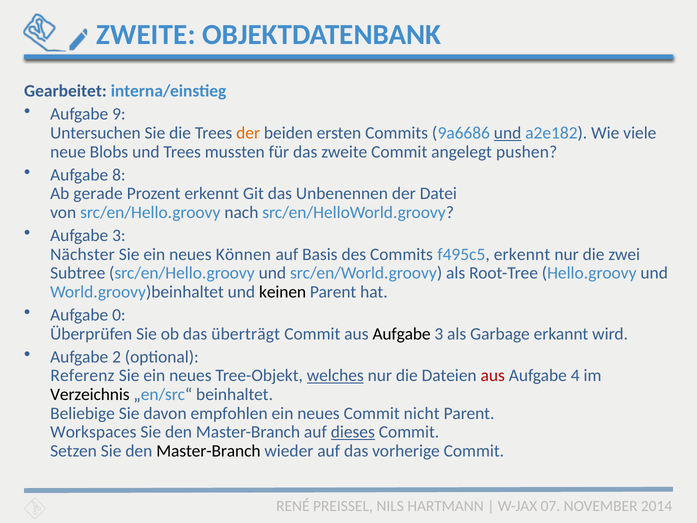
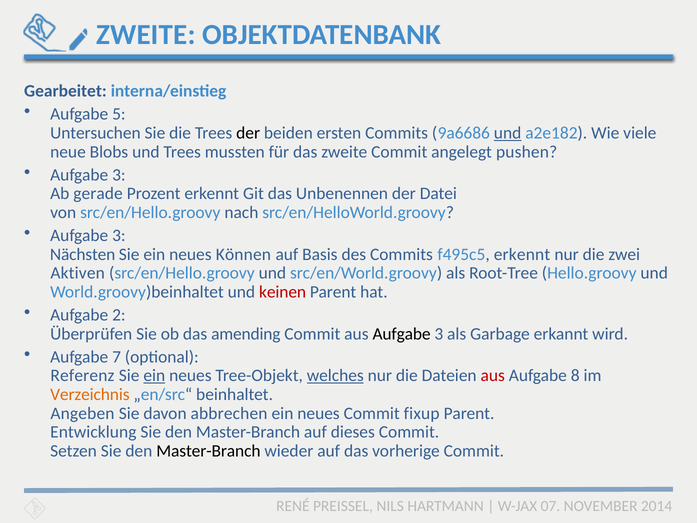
9: 9 -> 5
der at (248, 133) colour: orange -> black
8 at (119, 175): 8 -> 3
Nächster: Nächster -> Nächsten
Subtree: Subtree -> Aktiven
keinen colour: black -> red
0: 0 -> 2
überträgt: überträgt -> amending
2: 2 -> 7
ein at (154, 375) underline: none -> present
4: 4 -> 8
Verzeichnis colour: black -> orange
Beliebige: Beliebige -> Angeben
empfohlen: empfohlen -> abbrechen
nicht: nicht -> fixup
Workspaces: Workspaces -> Entwicklung
dieses underline: present -> none
